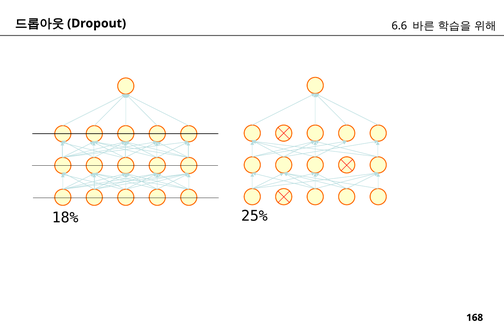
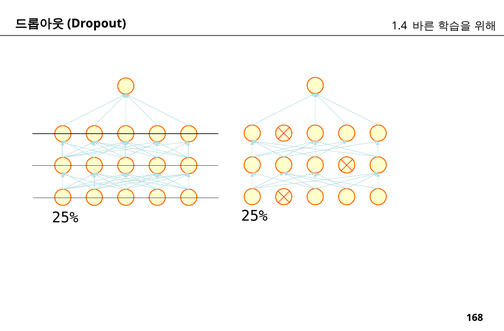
6.6: 6.6 -> 1.4
18% at (65, 218): 18% -> 25%
